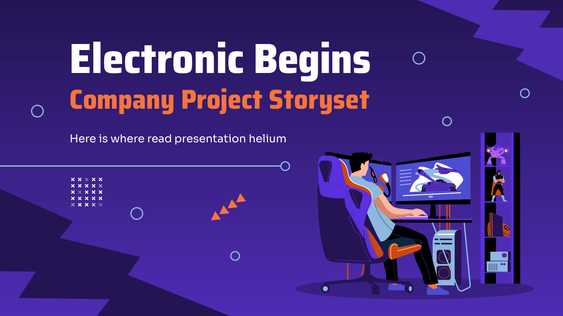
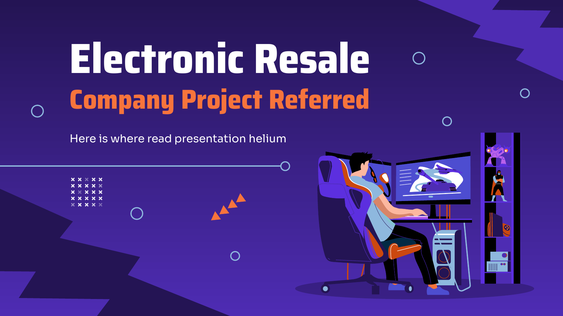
Begins: Begins -> Resale
Storyset: Storyset -> Referred
